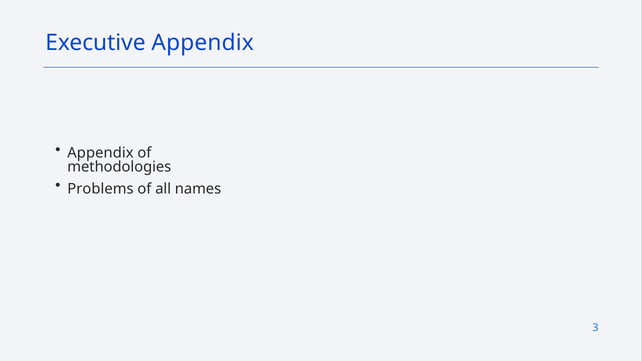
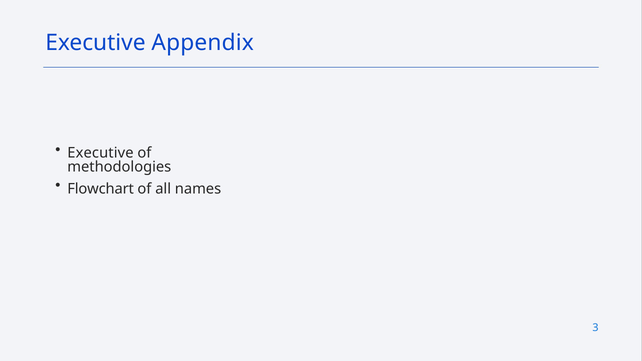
Appendix at (100, 153): Appendix -> Executive
Problems: Problems -> Flowchart
